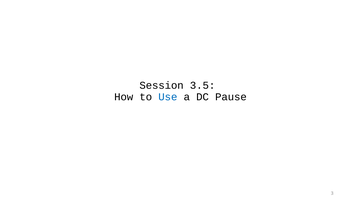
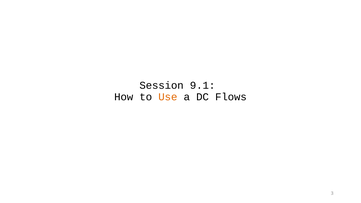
3.5: 3.5 -> 9.1
Use colour: blue -> orange
Pause: Pause -> Flows
